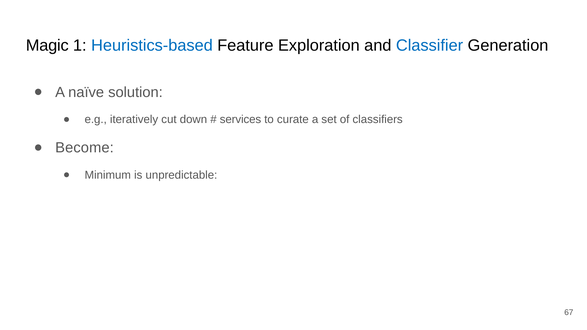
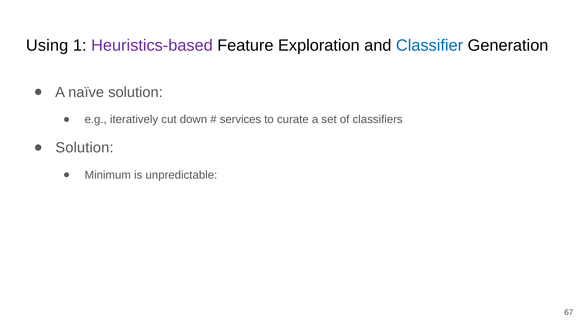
Magic: Magic -> Using
Heuristics-based colour: blue -> purple
Become at (84, 148): Become -> Solution
